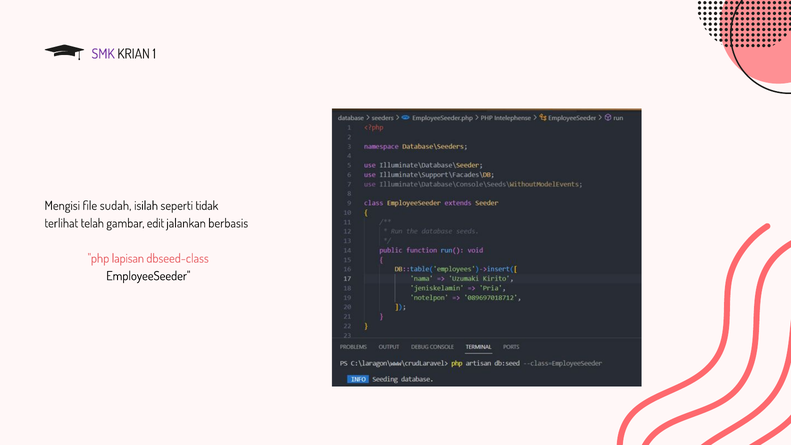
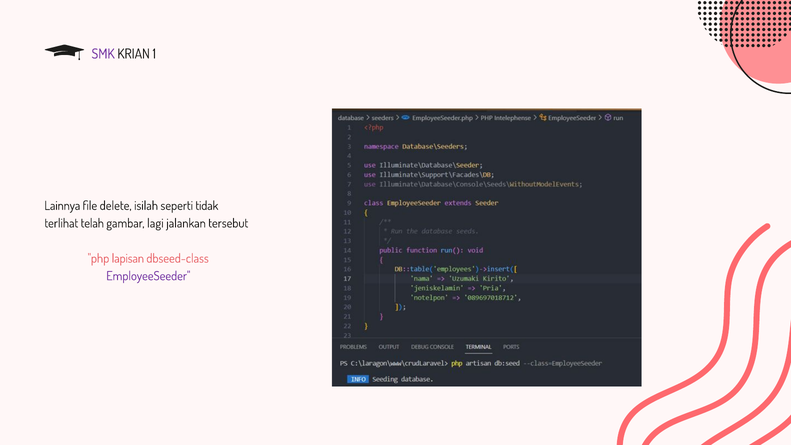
Mengisi: Mengisi -> Lainnya
sudah: sudah -> delete
edit: edit -> lagi
berbasis: berbasis -> tersebut
EmployeeSeeder colour: black -> purple
